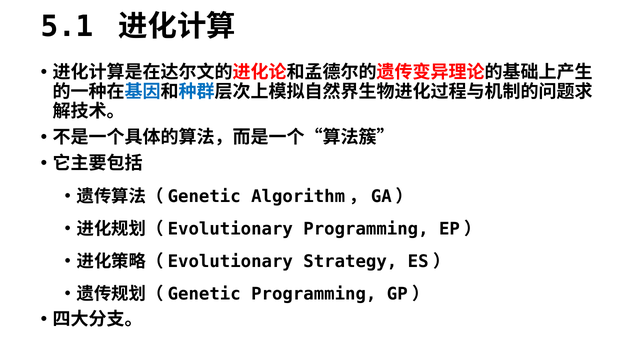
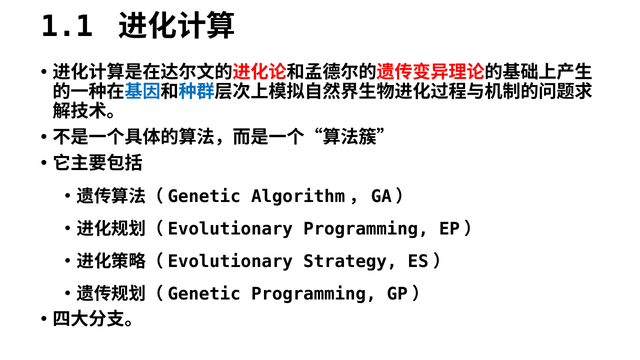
5.1: 5.1 -> 1.1
